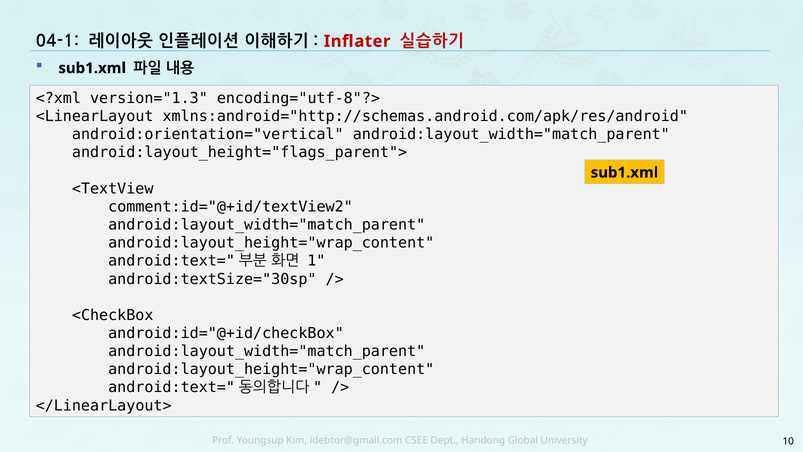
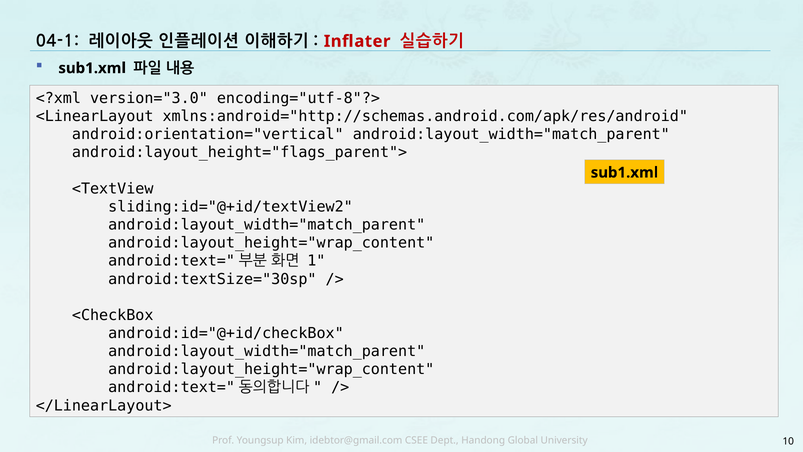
version="1.3: version="1.3 -> version="3.0
comment:id="@+id/textView2: comment:id="@+id/textView2 -> sliding:id="@+id/textView2
